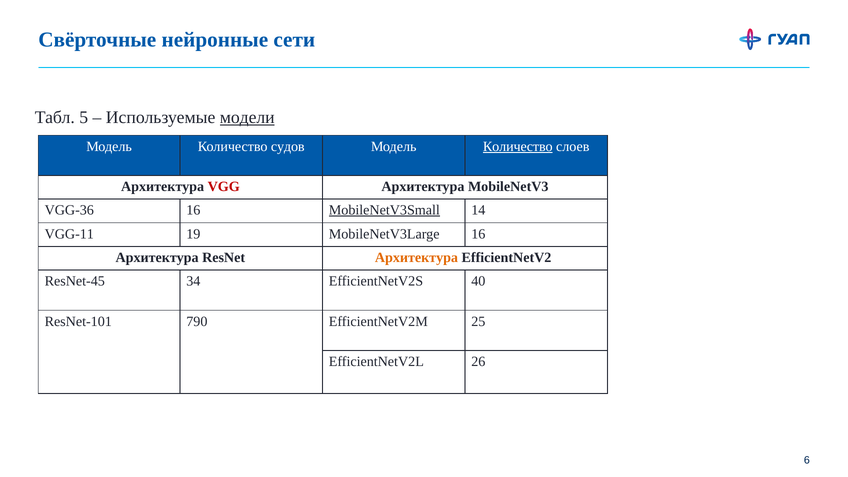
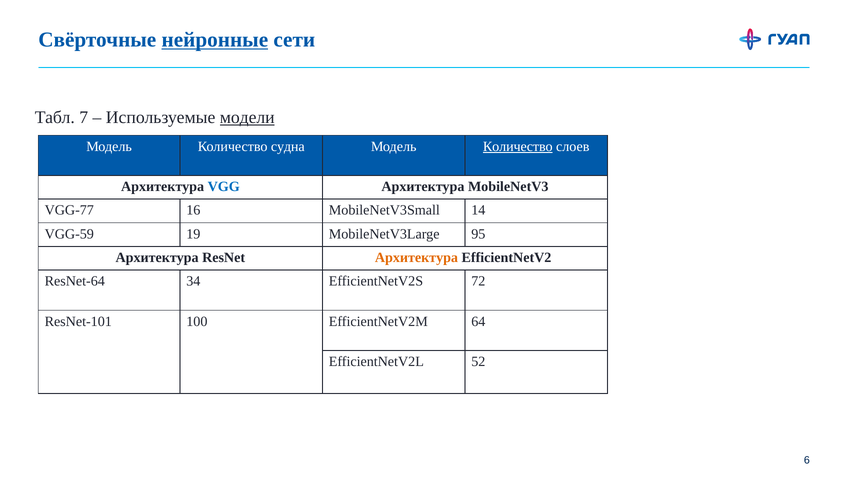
нейронные underline: none -> present
5: 5 -> 7
судов: судов -> судна
VGG colour: red -> blue
VGG-36: VGG-36 -> VGG-77
MobileNetV3Small underline: present -> none
VGG-11: VGG-11 -> VGG-59
MobileNetV3Large 16: 16 -> 95
ResNet-45: ResNet-45 -> ResNet-64
40: 40 -> 72
790: 790 -> 100
25: 25 -> 64
26: 26 -> 52
